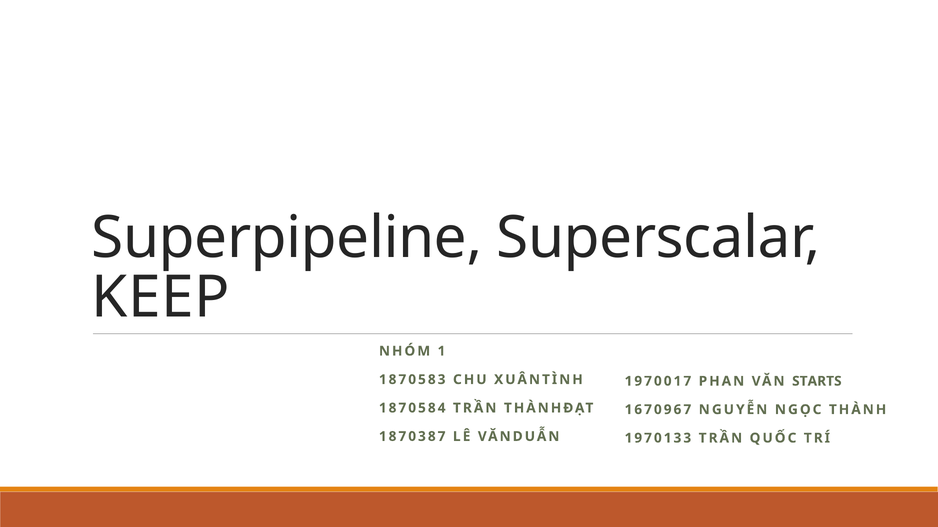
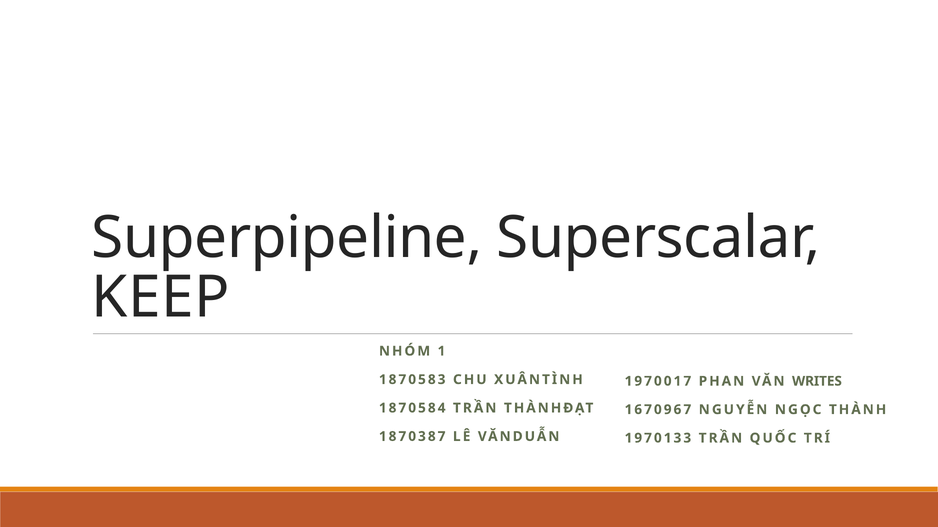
STARTS: STARTS -> WRITES
